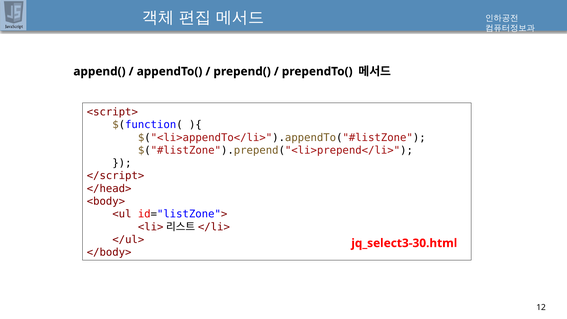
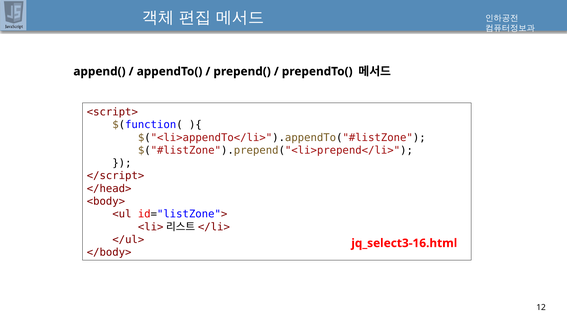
jq_select3-30.html: jq_select3-30.html -> jq_select3-16.html
